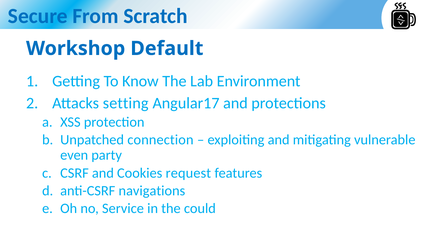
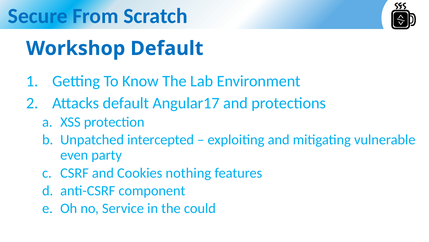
Attacks setting: setting -> default
connection: connection -> intercepted
request: request -> nothing
navigations: navigations -> component
